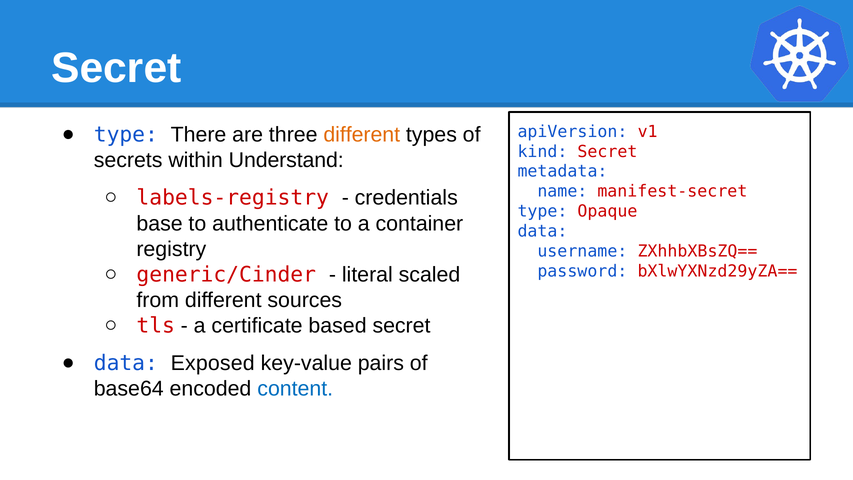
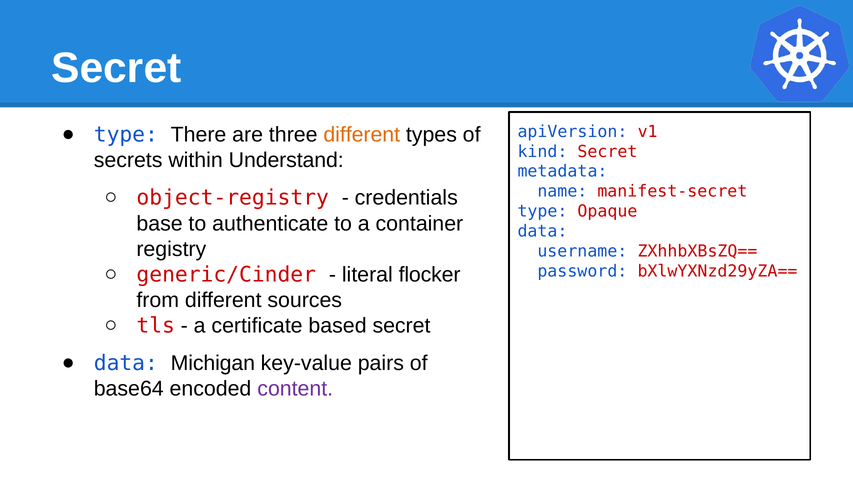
labels-registry: labels-registry -> object-registry
scaled: scaled -> flocker
Exposed: Exposed -> Michigan
content colour: blue -> purple
